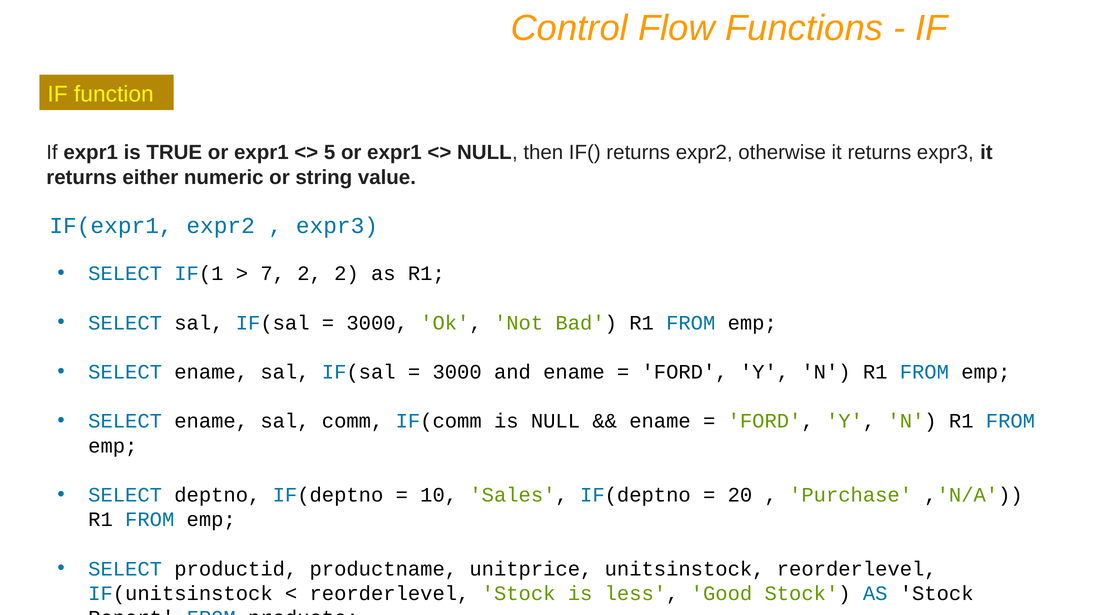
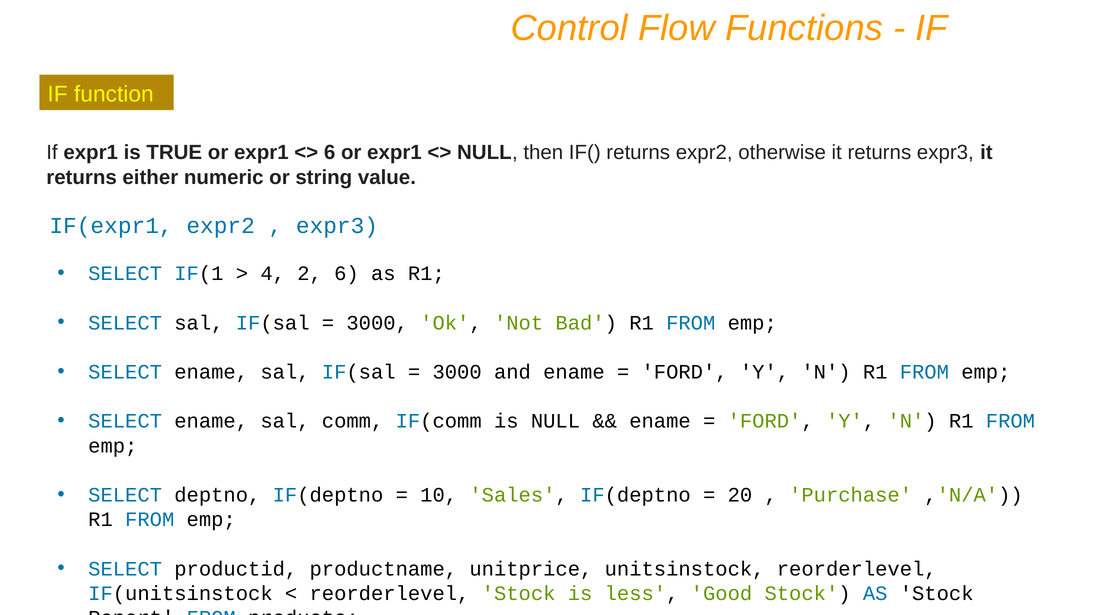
5 at (330, 153): 5 -> 6
7: 7 -> 4
2 2: 2 -> 6
